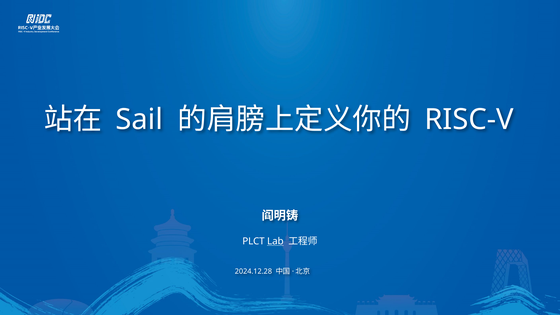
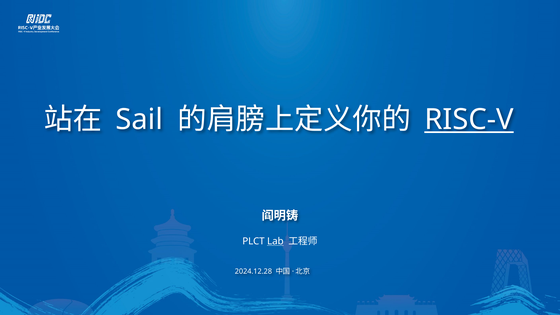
RISC-V underline: none -> present
